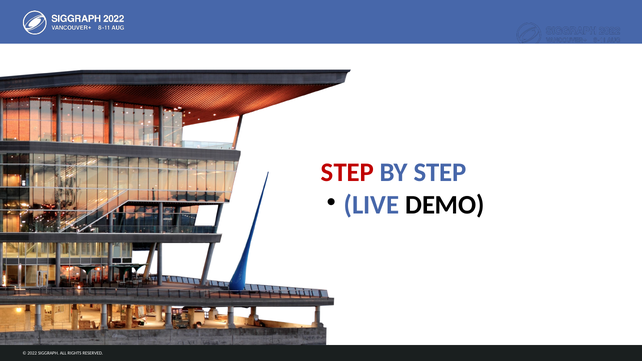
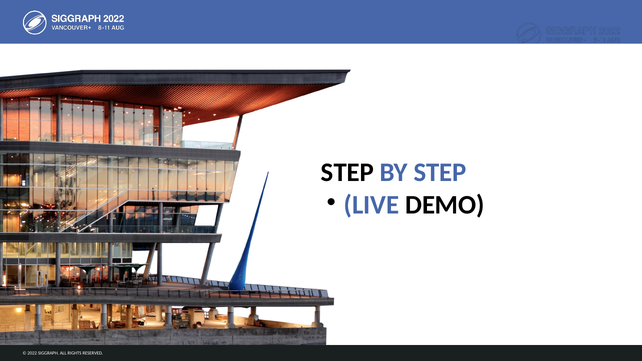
STEP at (347, 172) colour: red -> black
